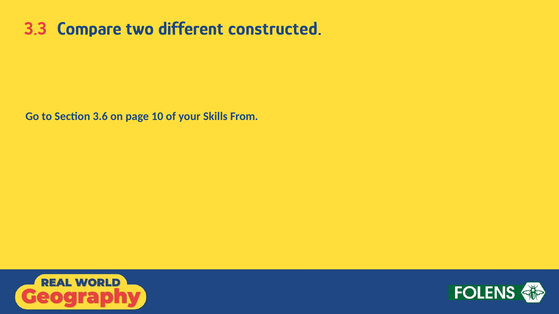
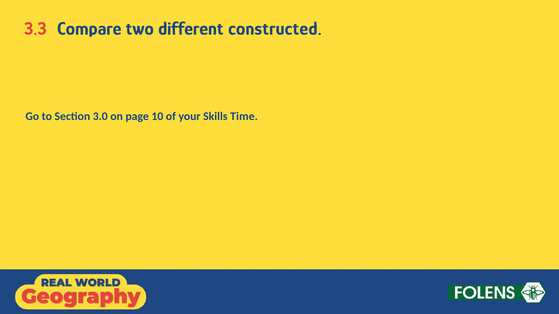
3.6: 3.6 -> 3.0
From: From -> Time
